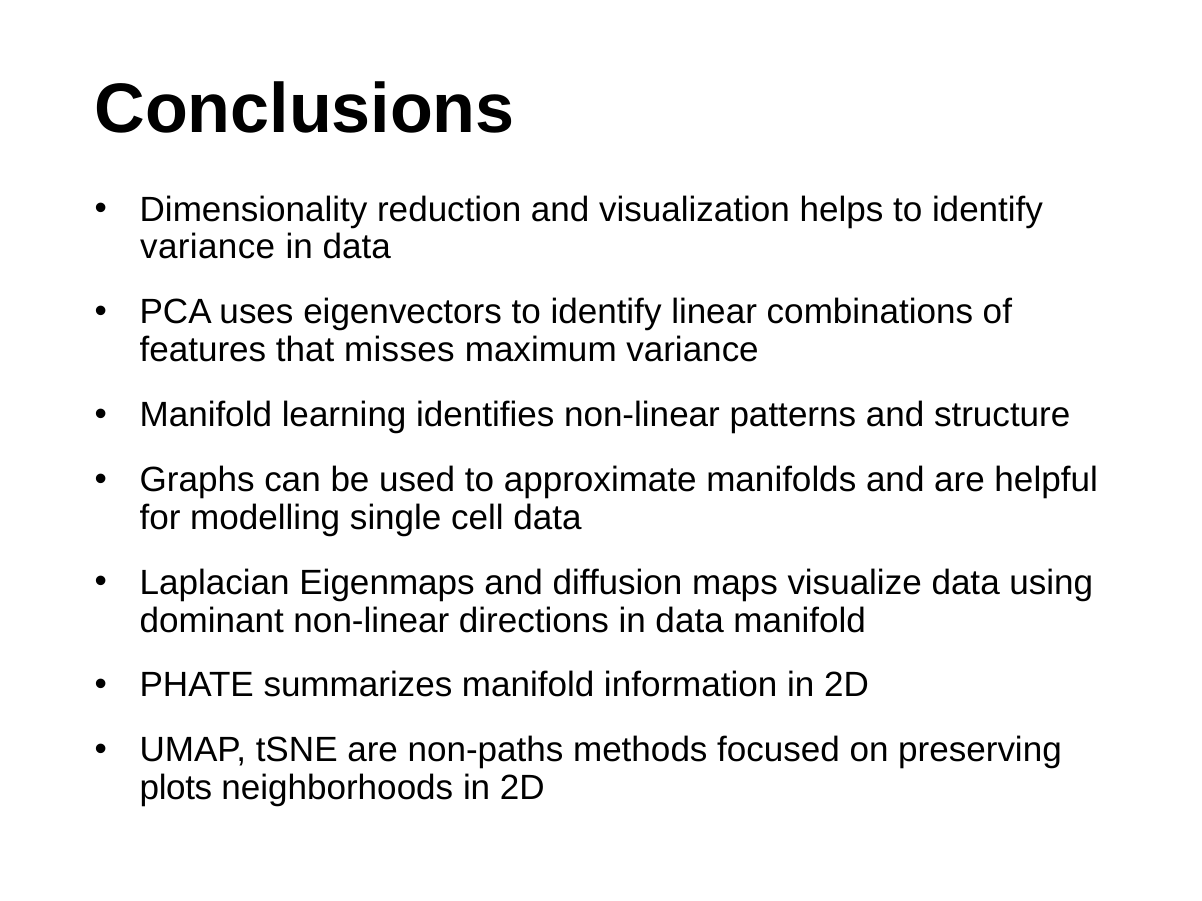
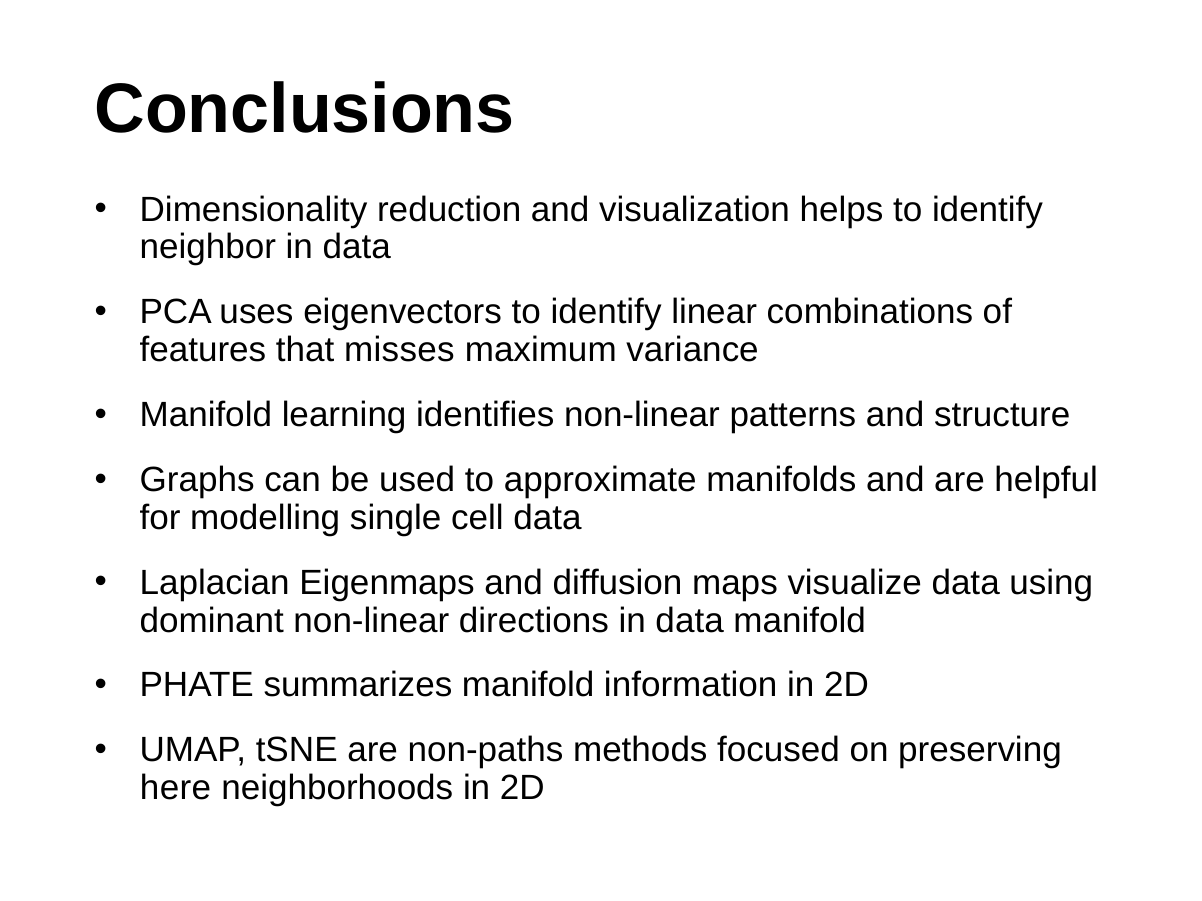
variance at (208, 248): variance -> neighbor
plots: plots -> here
